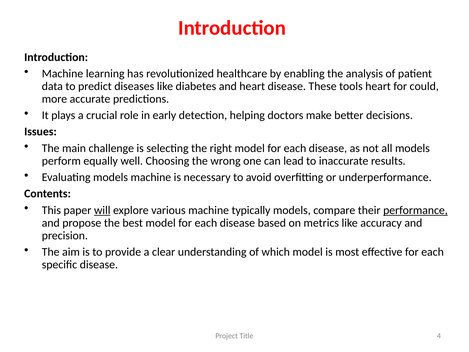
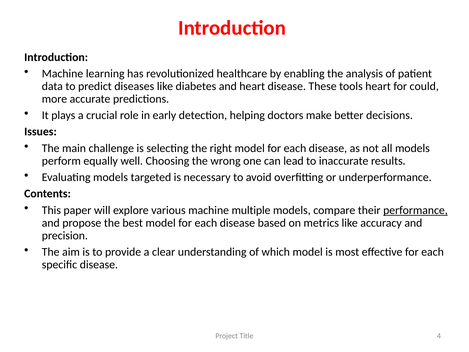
models machine: machine -> targeted
will underline: present -> none
typically: typically -> multiple
